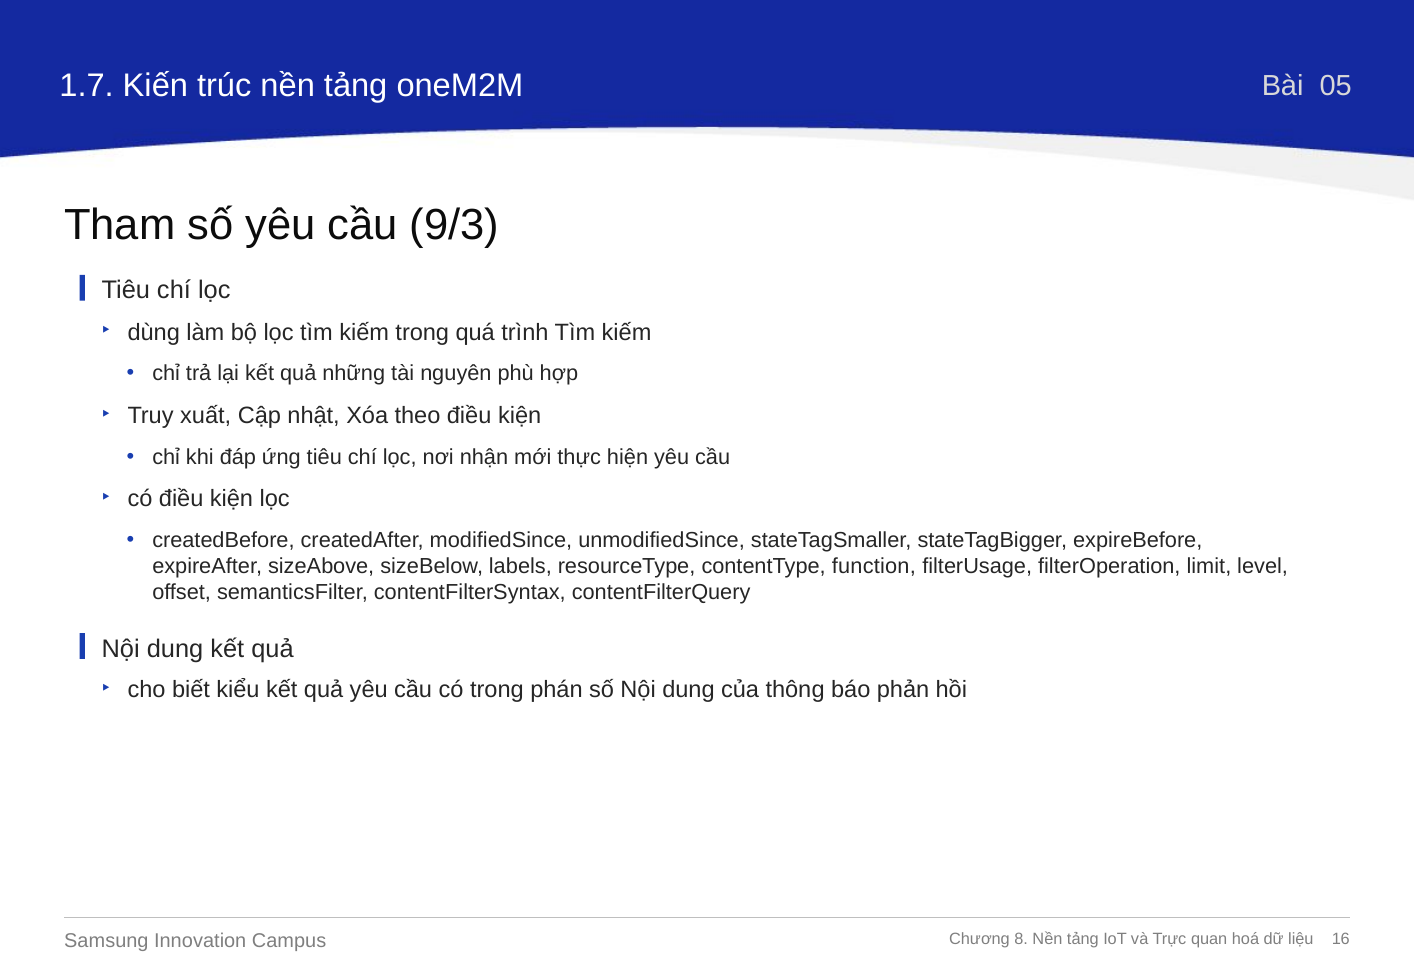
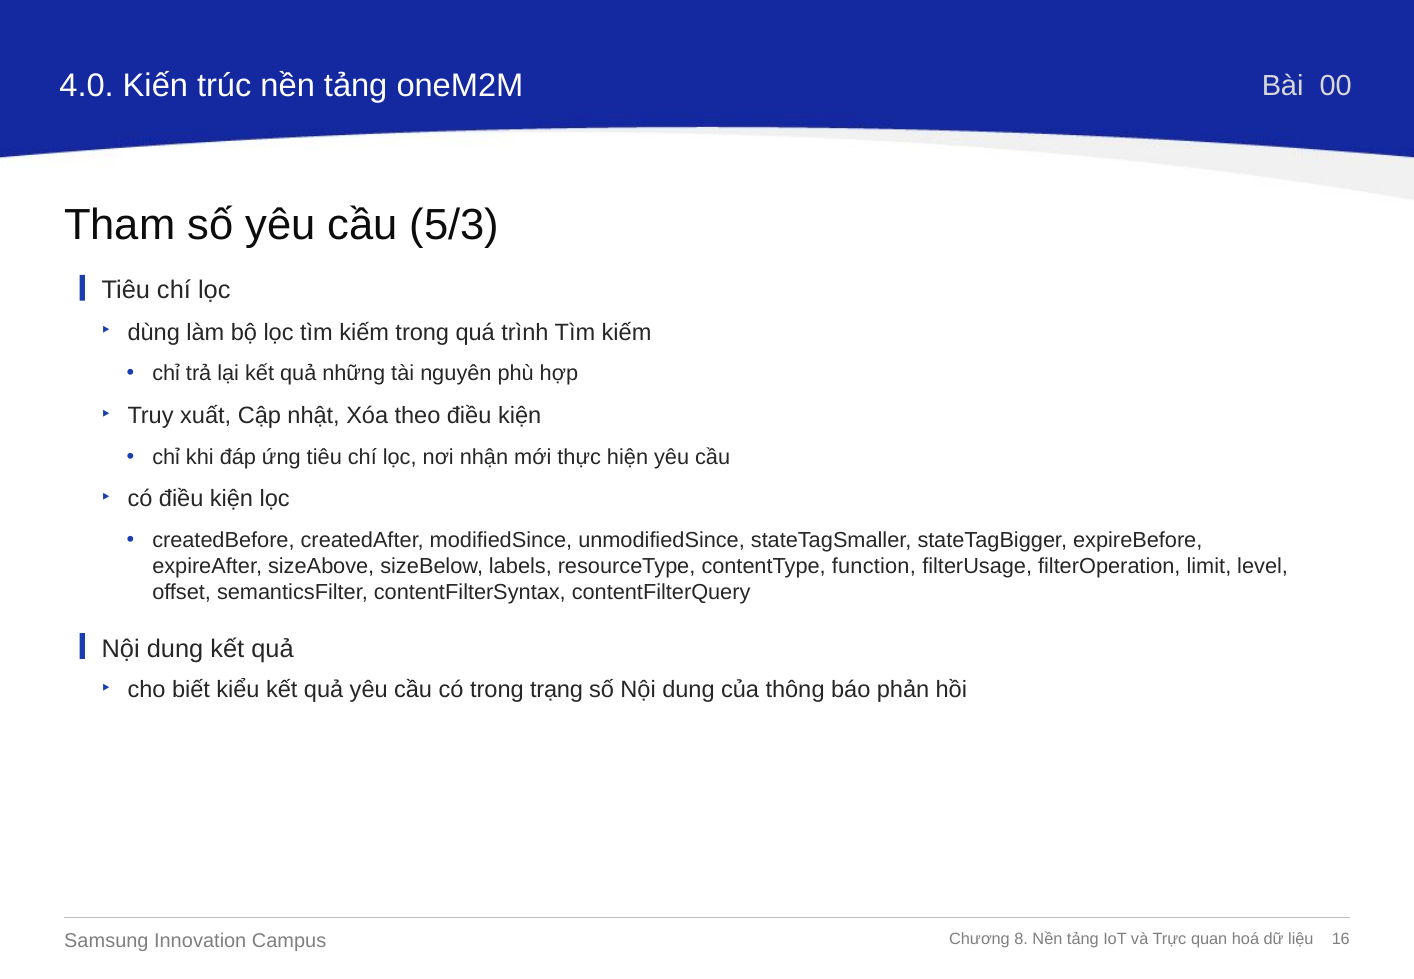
1.7: 1.7 -> 4.0
05: 05 -> 00
9/3: 9/3 -> 5/3
phán: phán -> trạng
